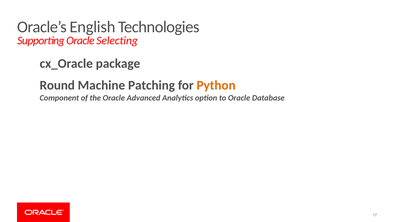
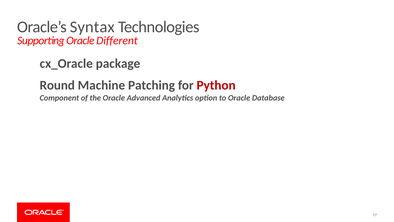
English: English -> Syntax
Selecting: Selecting -> Different
Python colour: orange -> red
